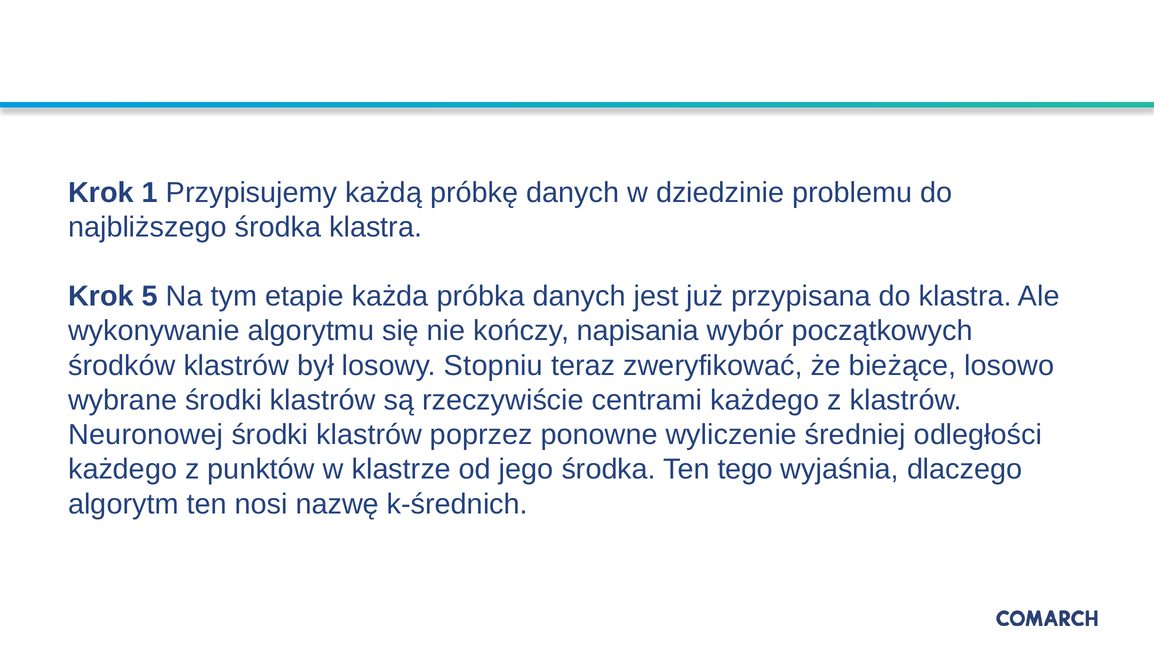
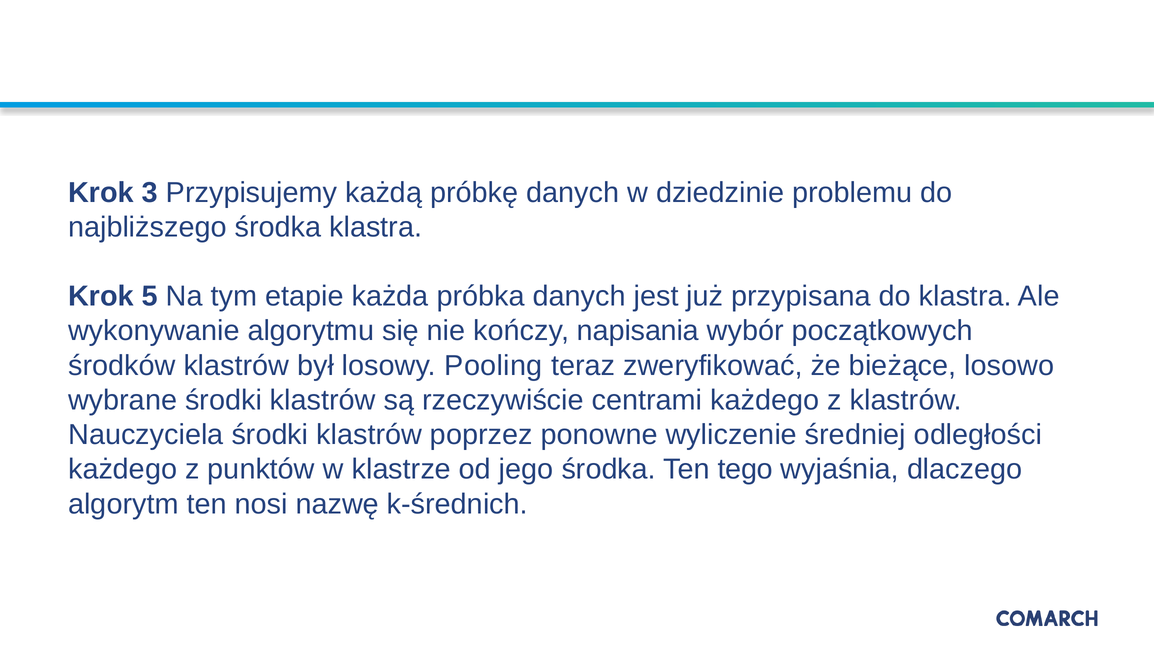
1: 1 -> 3
Stopniu: Stopniu -> Pooling
Neuronowej: Neuronowej -> Nauczyciela
